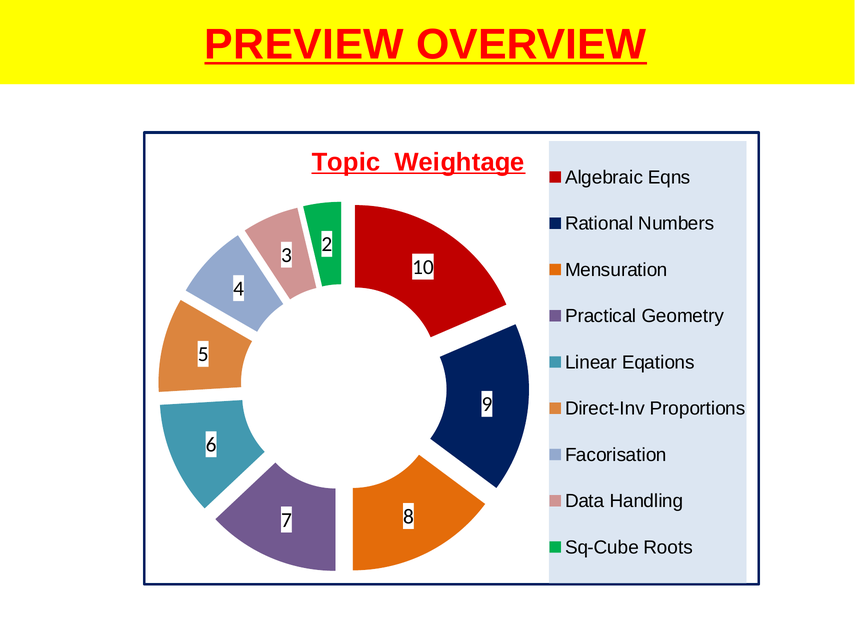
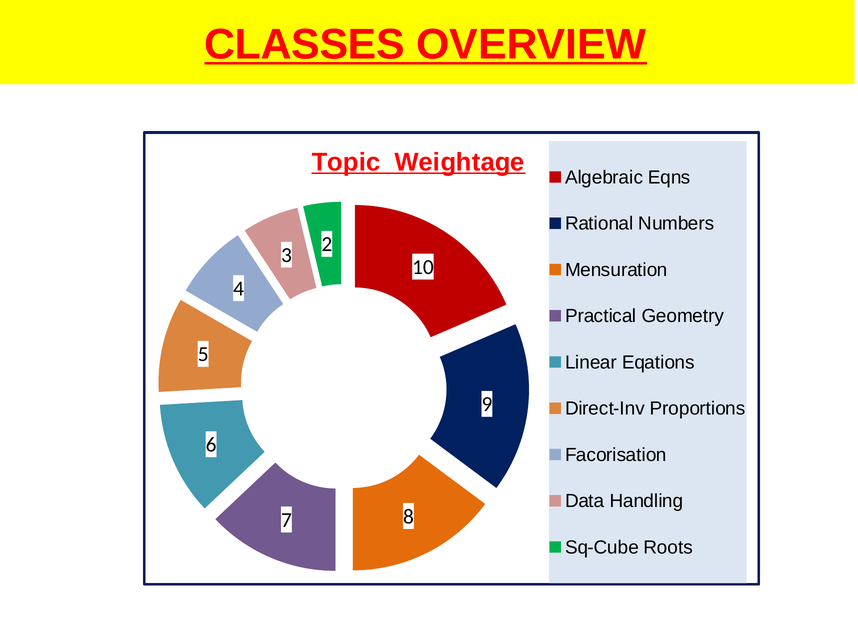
PREVIEW: PREVIEW -> CLASSES
